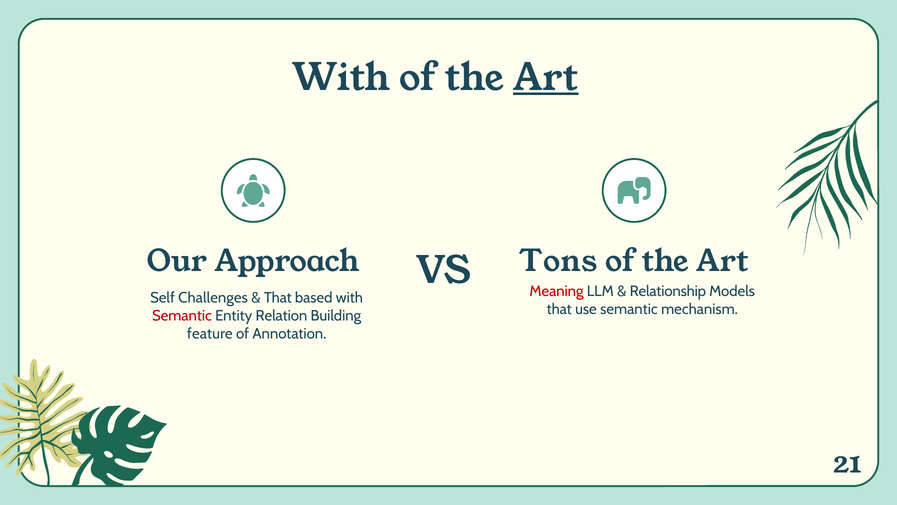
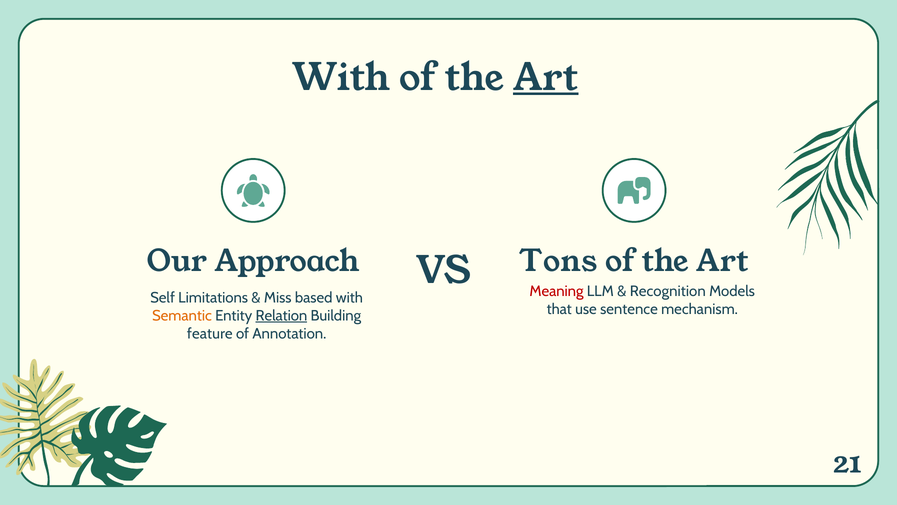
Relationship: Relationship -> Recognition
Challenges: Challenges -> Limitations
That at (278, 298): That -> Miss
use semantic: semantic -> sentence
Semantic at (182, 315) colour: red -> orange
Relation underline: none -> present
